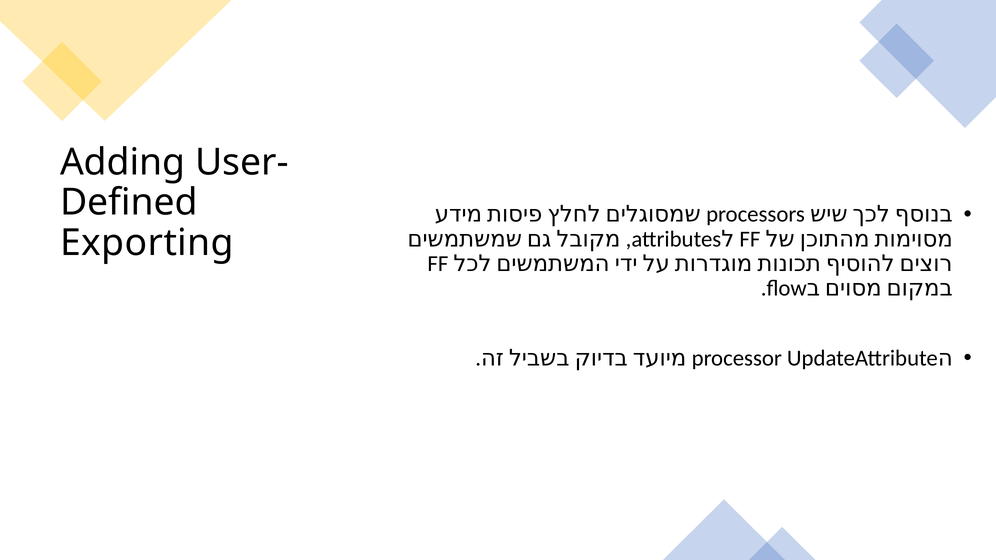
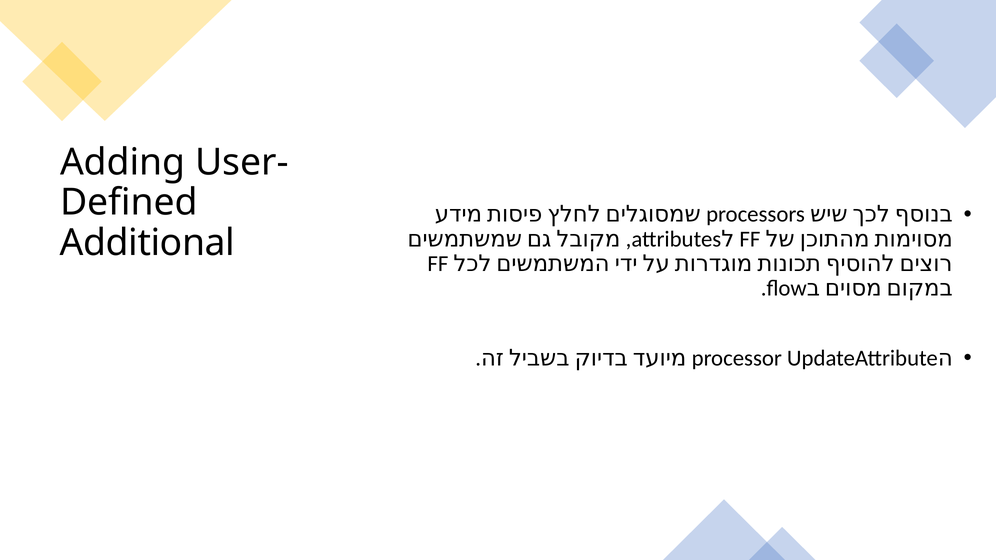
Exporting: Exporting -> Additional
